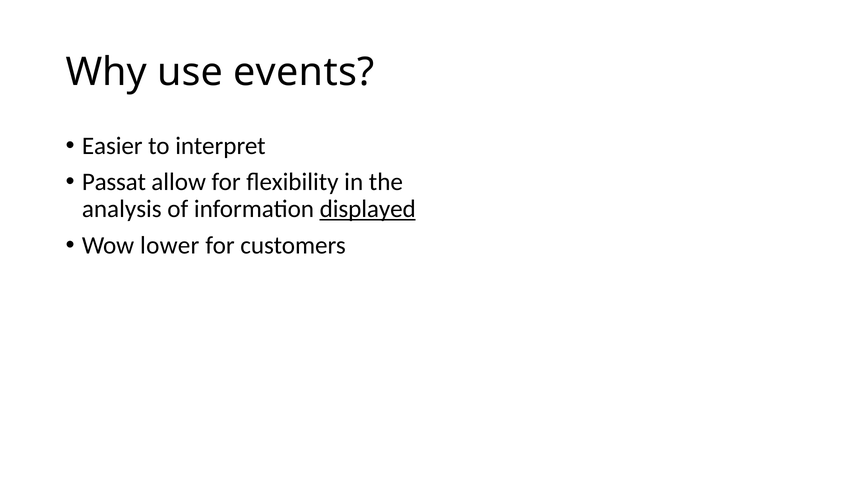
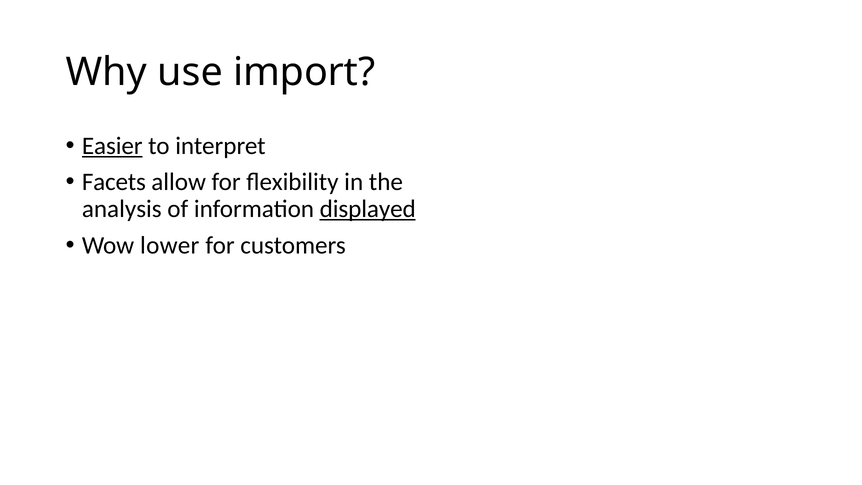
events: events -> import
Easier underline: none -> present
Passat: Passat -> Facets
